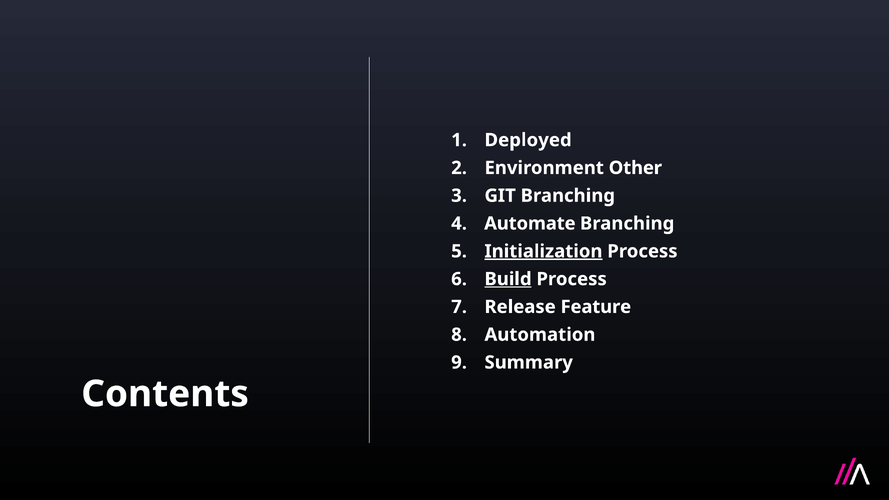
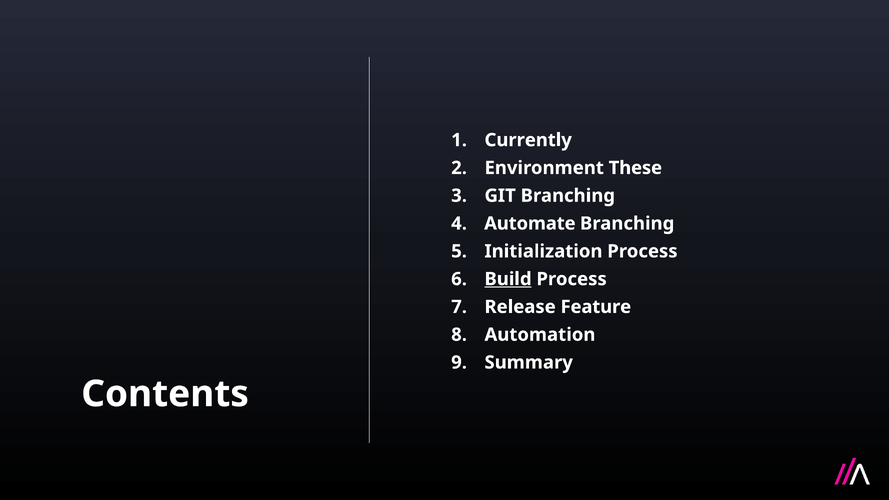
Deployed: Deployed -> Currently
Other: Other -> These
Initialization underline: present -> none
